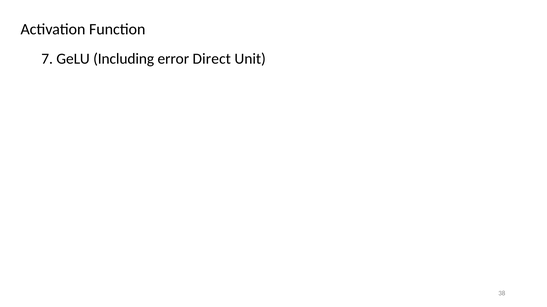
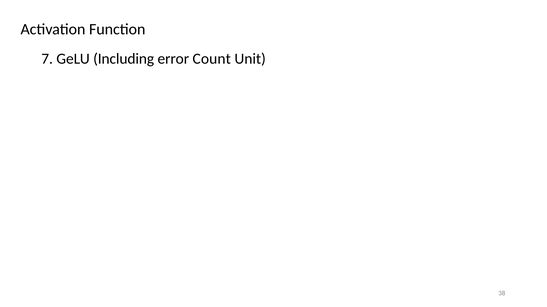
Direct: Direct -> Count
